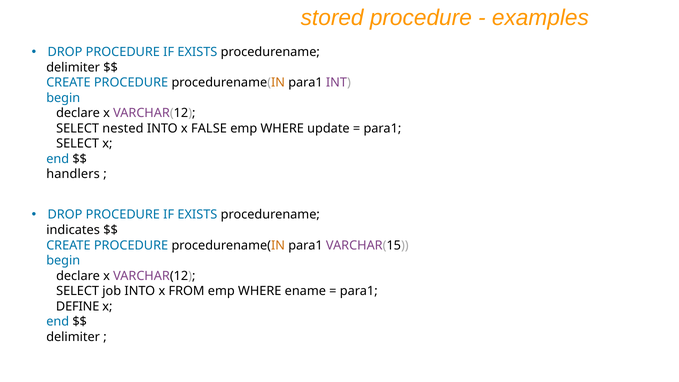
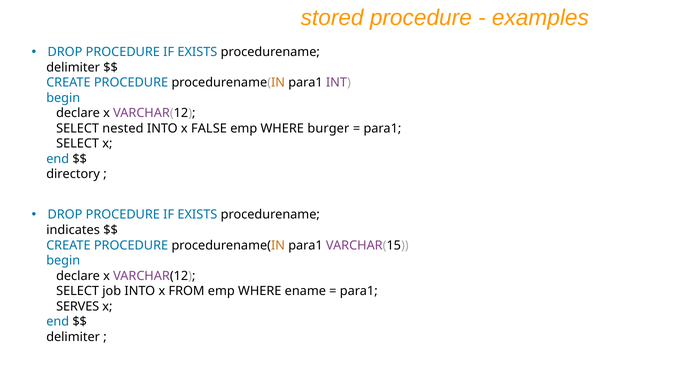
update: update -> burger
handlers: handlers -> directory
DEFINE: DEFINE -> SERVES
